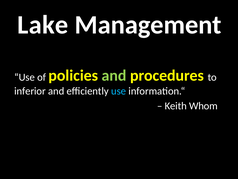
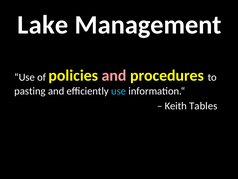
and at (114, 75) colour: light green -> pink
inferior: inferior -> pasting
Whom: Whom -> Tables
